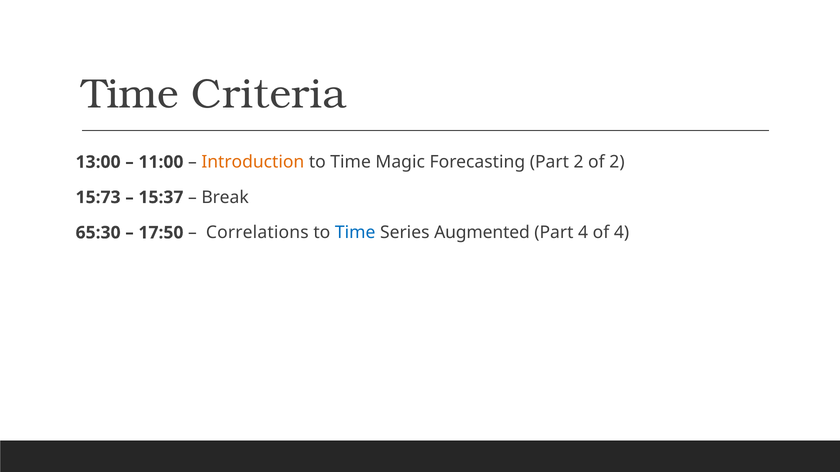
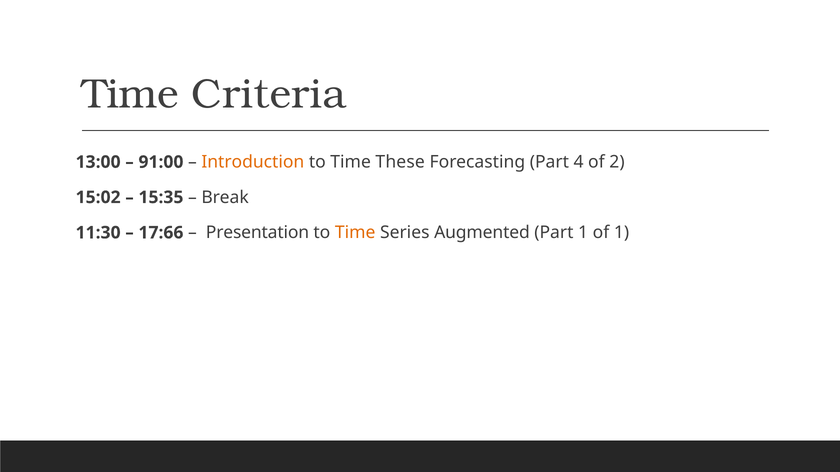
11:00: 11:00 -> 91:00
Magic: Magic -> These
Part 2: 2 -> 4
15:73: 15:73 -> 15:02
15:37: 15:37 -> 15:35
65:30: 65:30 -> 11:30
17:50: 17:50 -> 17:66
Correlations: Correlations -> Presentation
Time at (355, 233) colour: blue -> orange
Part 4: 4 -> 1
of 4: 4 -> 1
